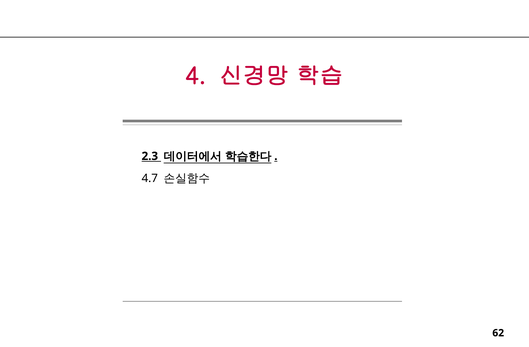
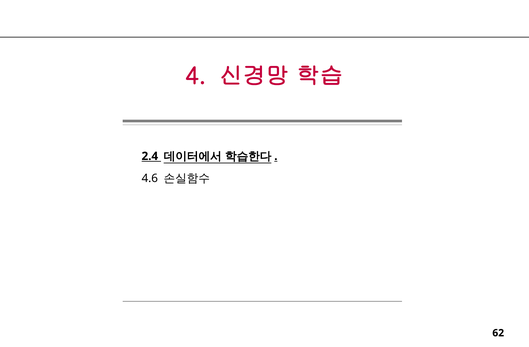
2.3: 2.3 -> 2.4
4.7: 4.7 -> 4.6
